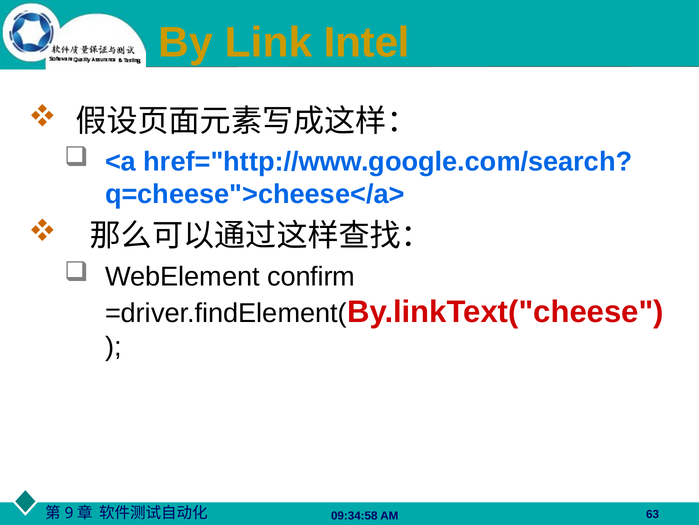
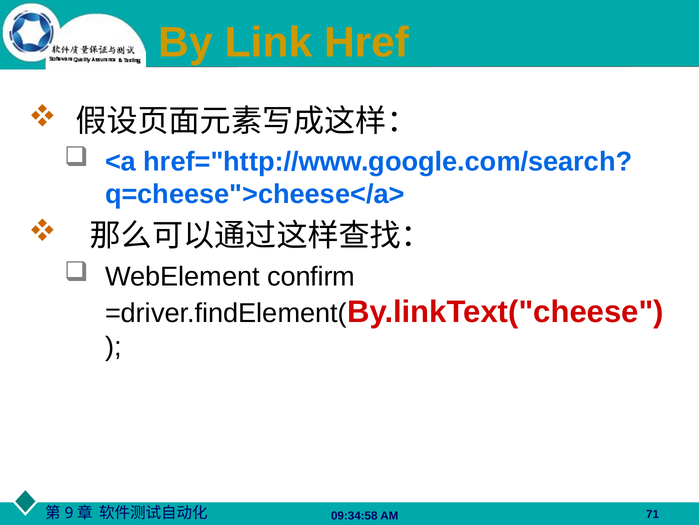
Intel: Intel -> Href
63: 63 -> 71
